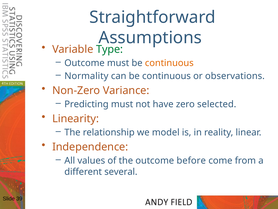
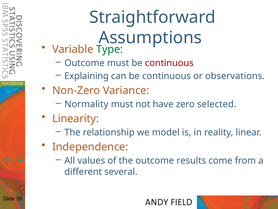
continuous at (169, 63) colour: orange -> red
Normality: Normality -> Explaining
Predicting: Predicting -> Normality
before: before -> results
